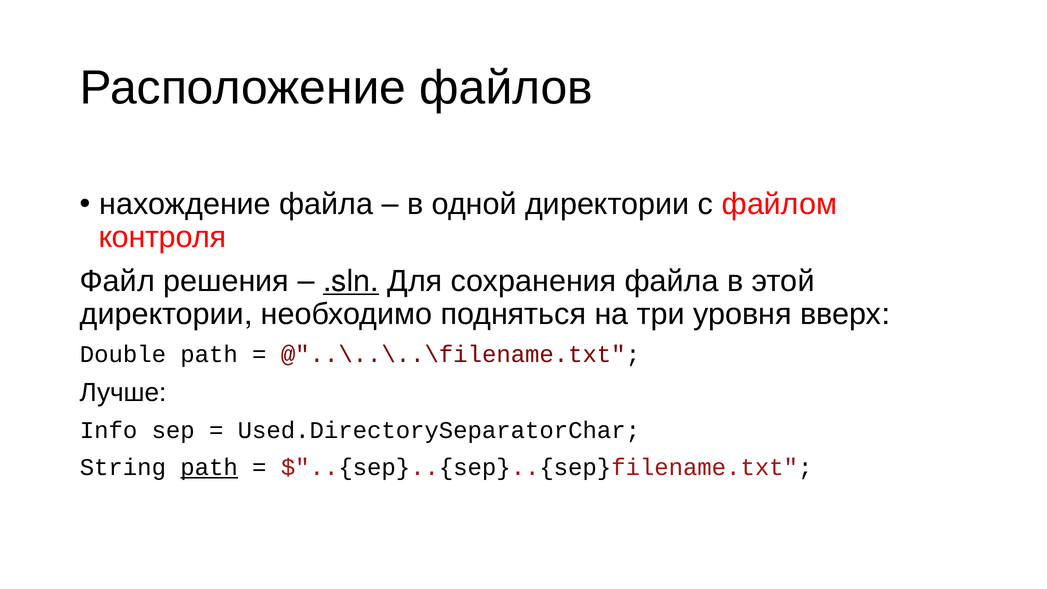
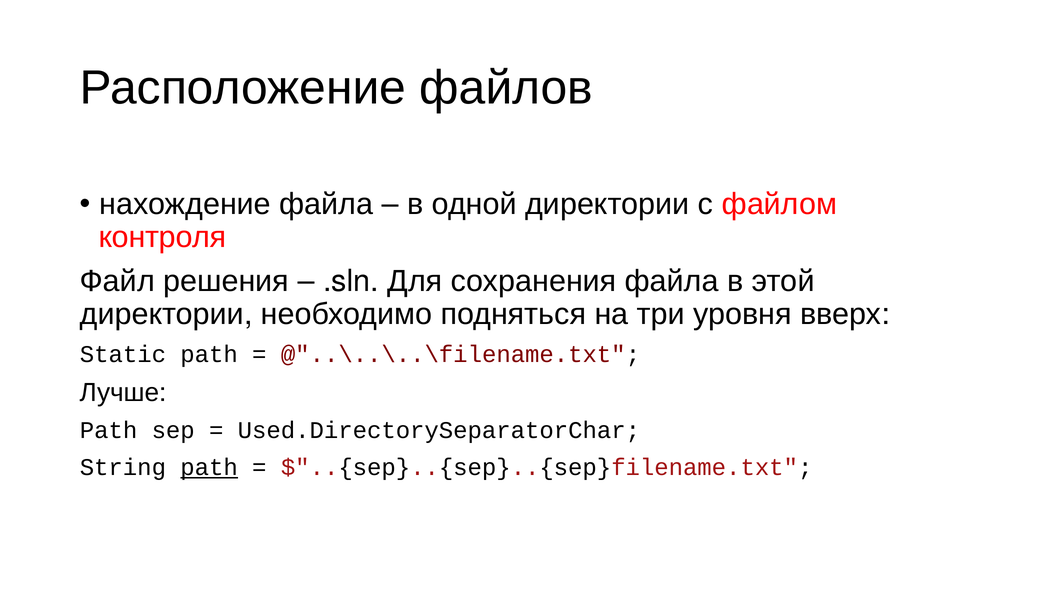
.sln underline: present -> none
Double: Double -> Static
Info at (109, 430): Info -> Path
